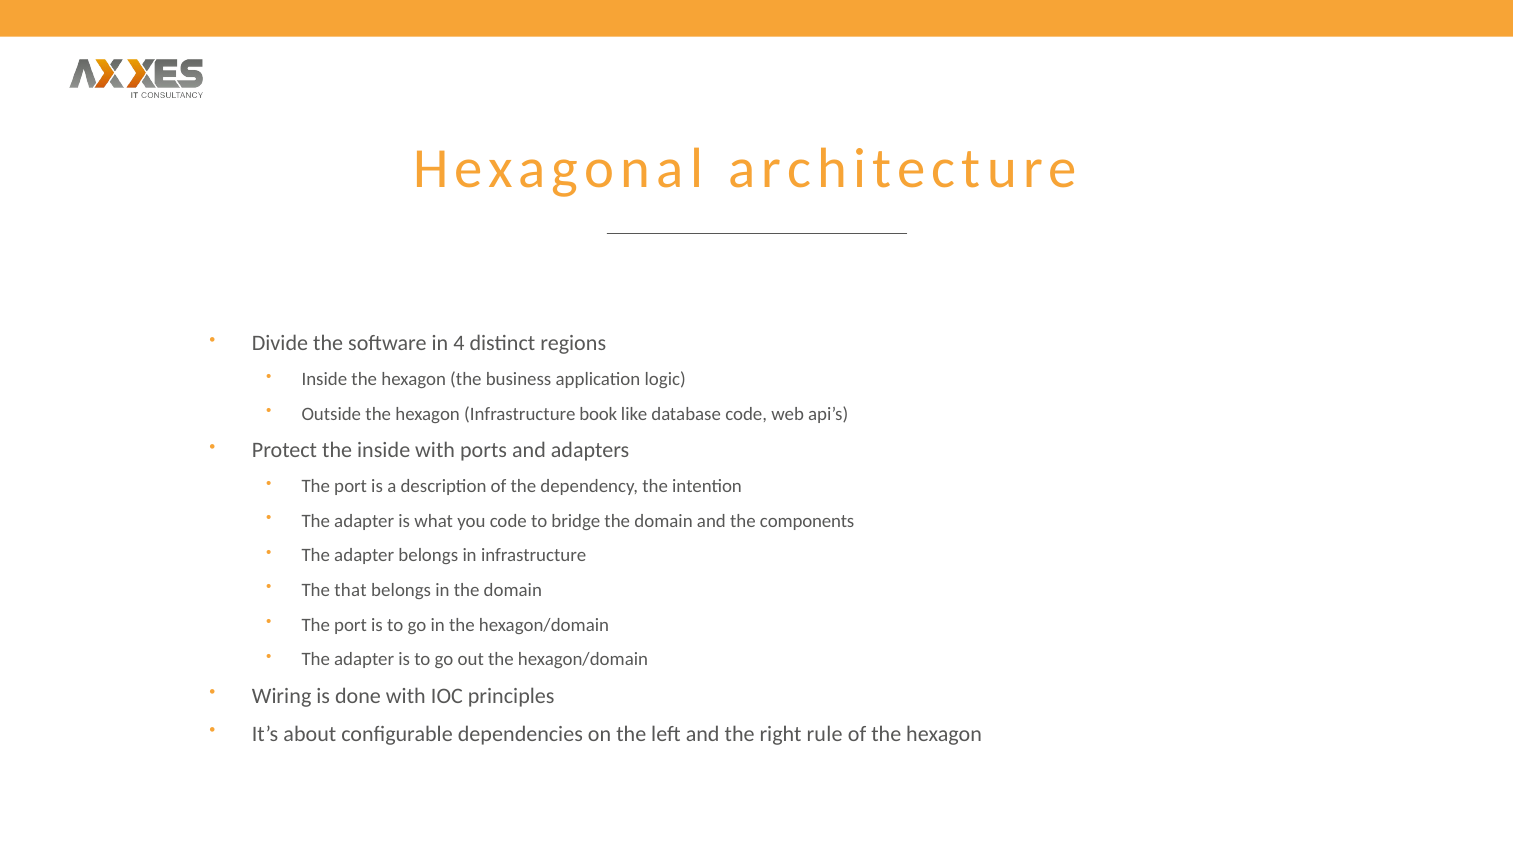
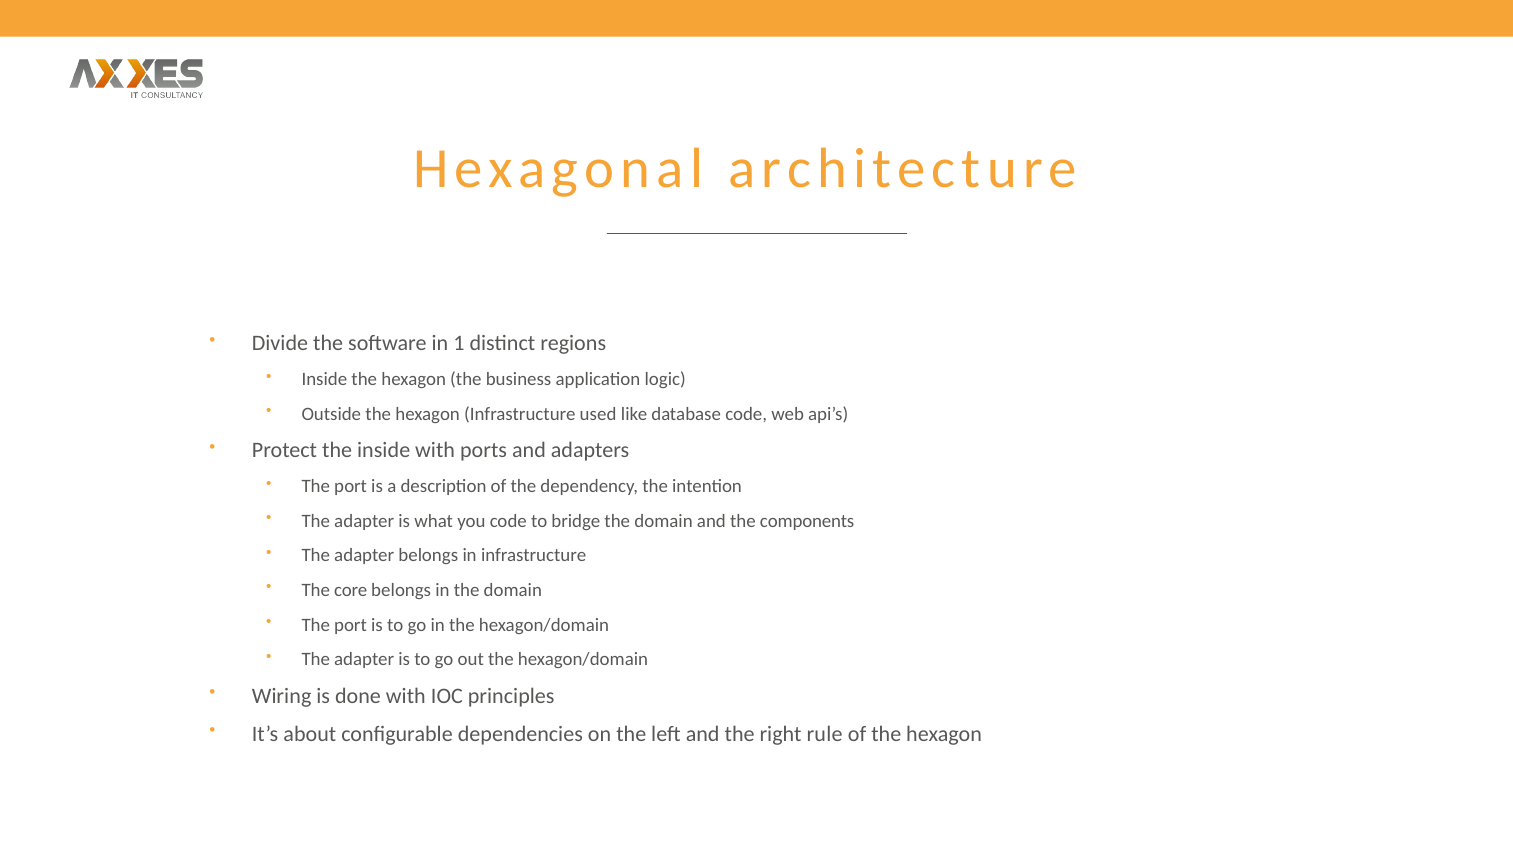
4: 4 -> 1
book: book -> used
that: that -> core
